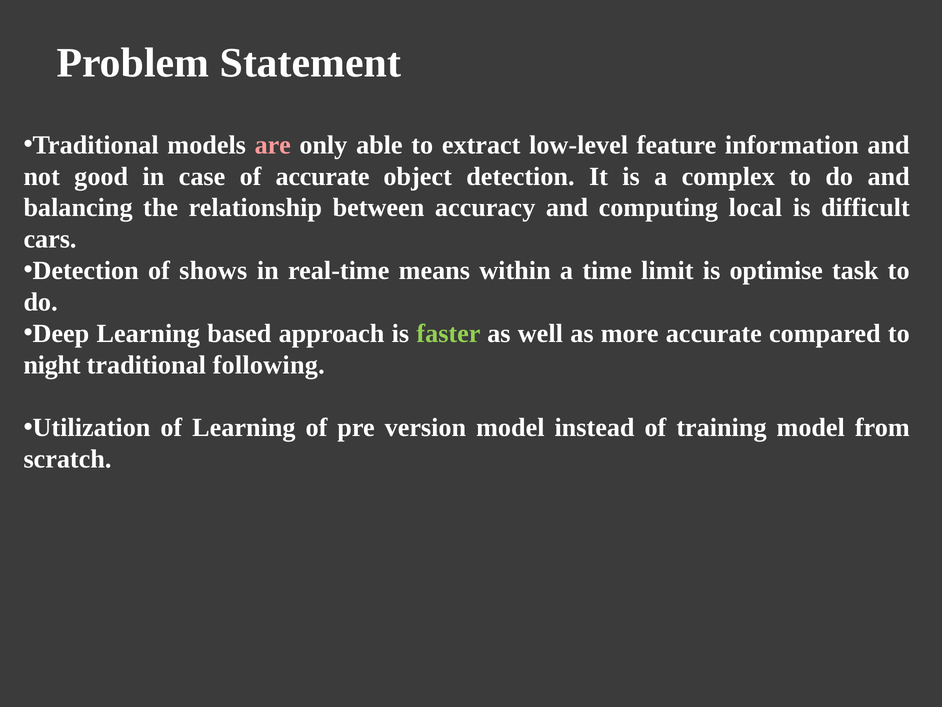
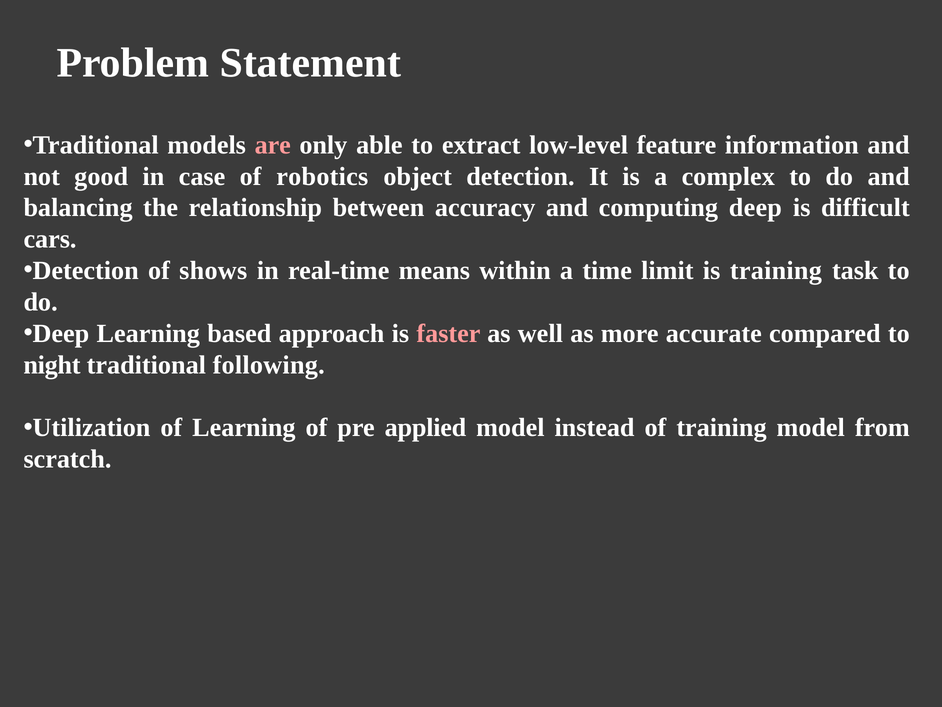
of accurate: accurate -> robotics
computing local: local -> deep
is optimise: optimise -> training
faster colour: light green -> pink
version: version -> applied
